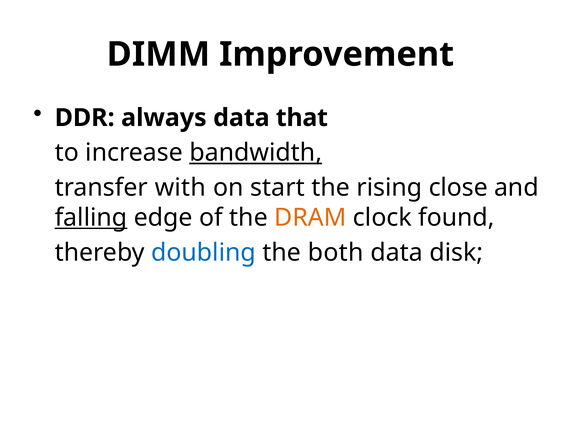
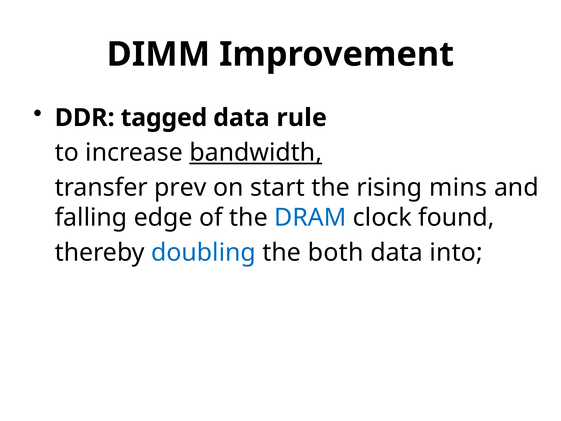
always: always -> tagged
that: that -> rule
with: with -> prev
close: close -> mins
falling underline: present -> none
DRAM colour: orange -> blue
disk: disk -> into
